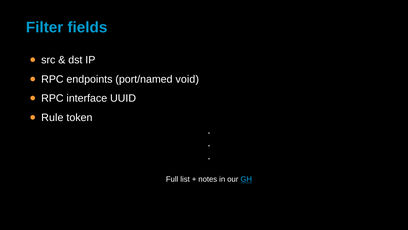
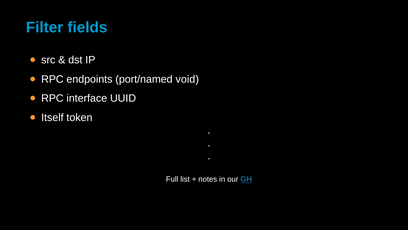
Rule: Rule -> Itself
